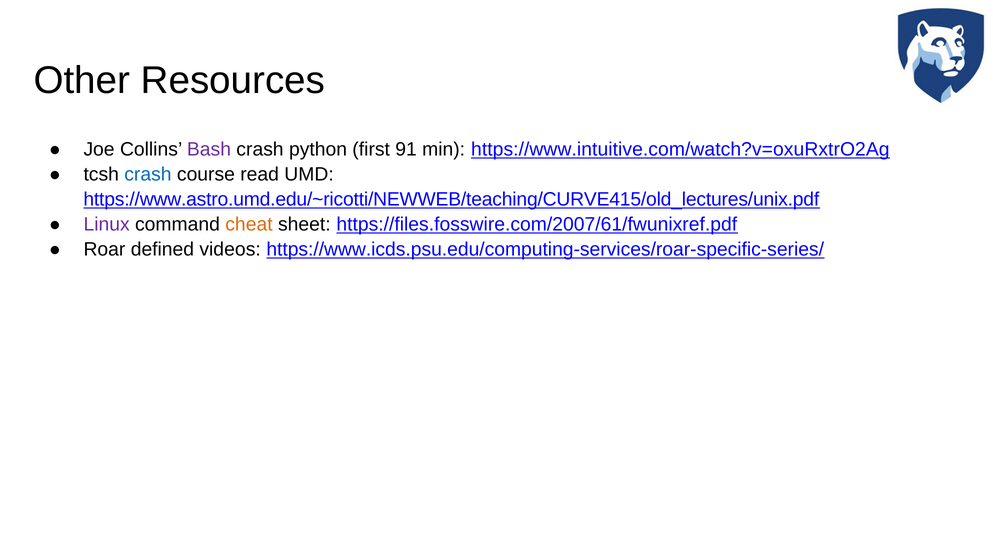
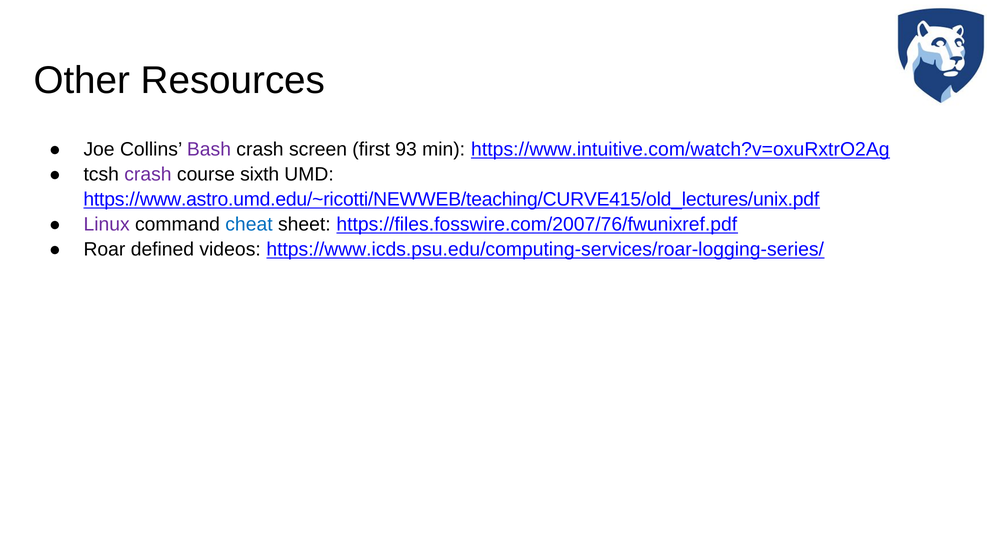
python: python -> screen
91: 91 -> 93
crash at (148, 174) colour: blue -> purple
read: read -> sixth
cheat colour: orange -> blue
https://files.fosswire.com/2007/61/fwunixref.pdf: https://files.fosswire.com/2007/61/fwunixref.pdf -> https://files.fosswire.com/2007/76/fwunixref.pdf
https://www.icds.psu.edu/computing-services/roar-specific-series/: https://www.icds.psu.edu/computing-services/roar-specific-series/ -> https://www.icds.psu.edu/computing-services/roar-logging-series/
